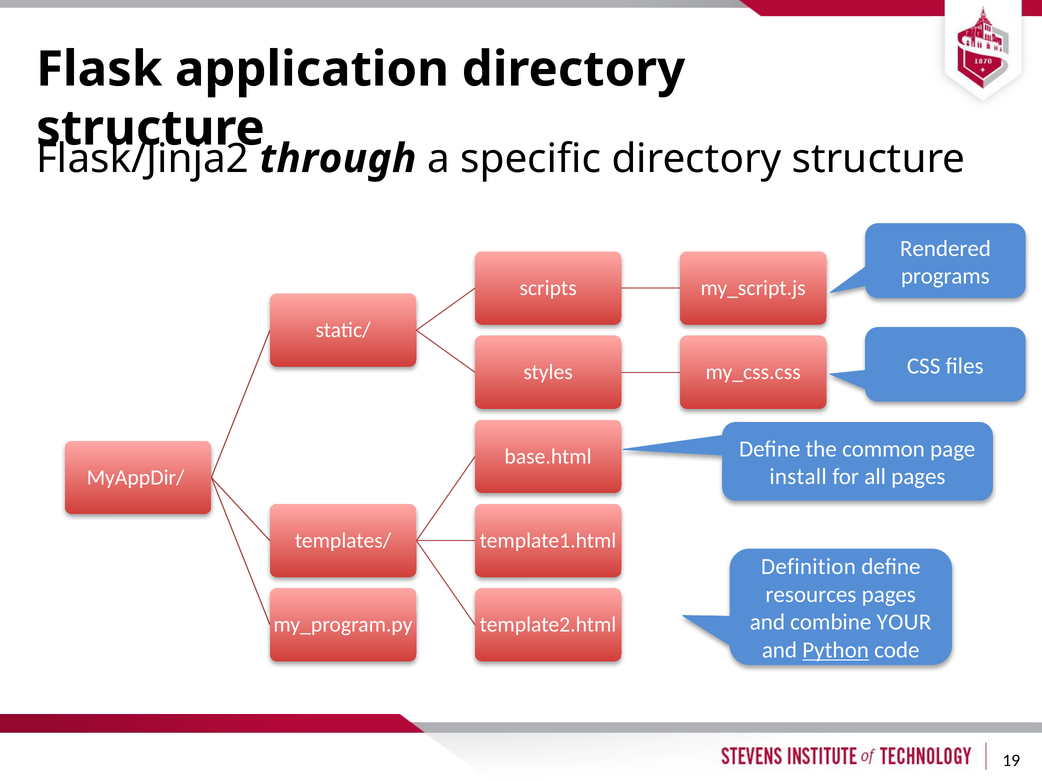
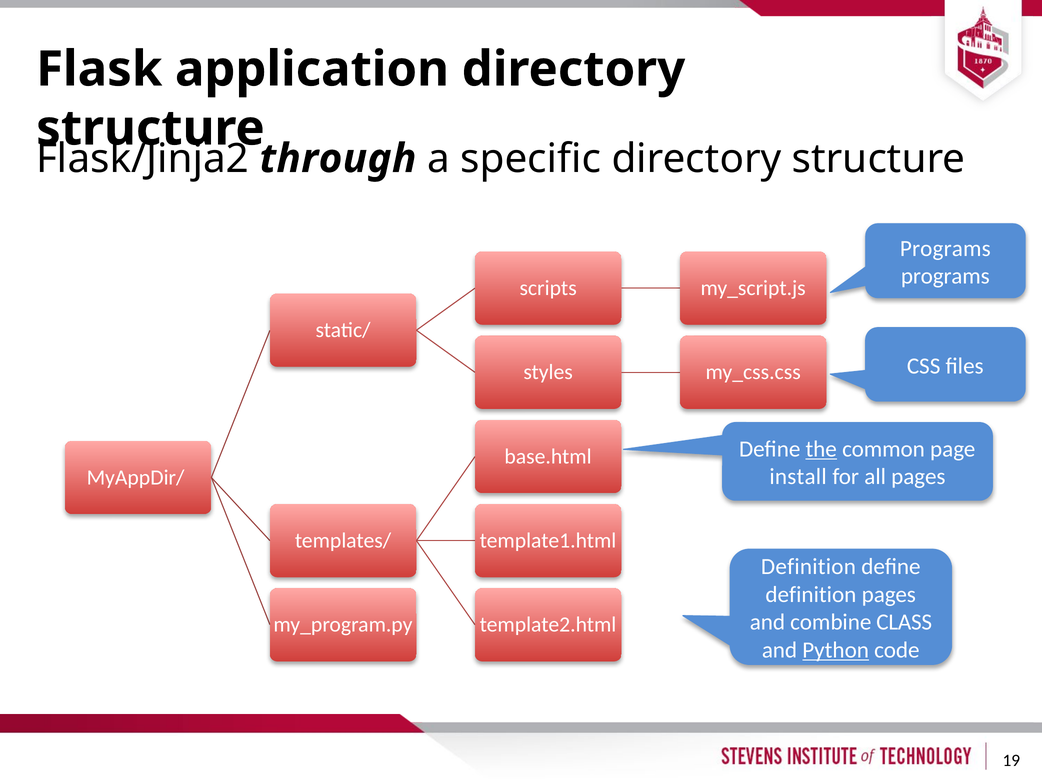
Rendered at (945, 249): Rendered -> Programs
the underline: none -> present
resources at (811, 595): resources -> definition
YOUR: YOUR -> CLASS
